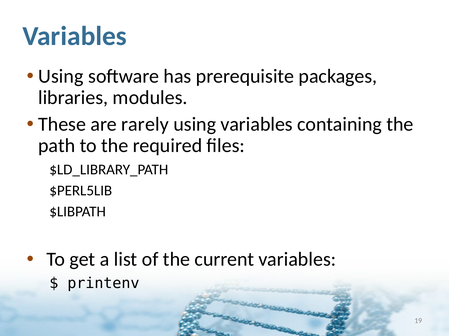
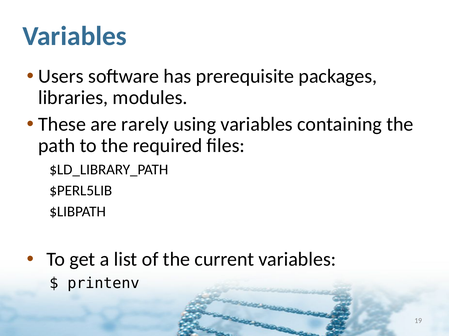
Using at (61, 76): Using -> Users
